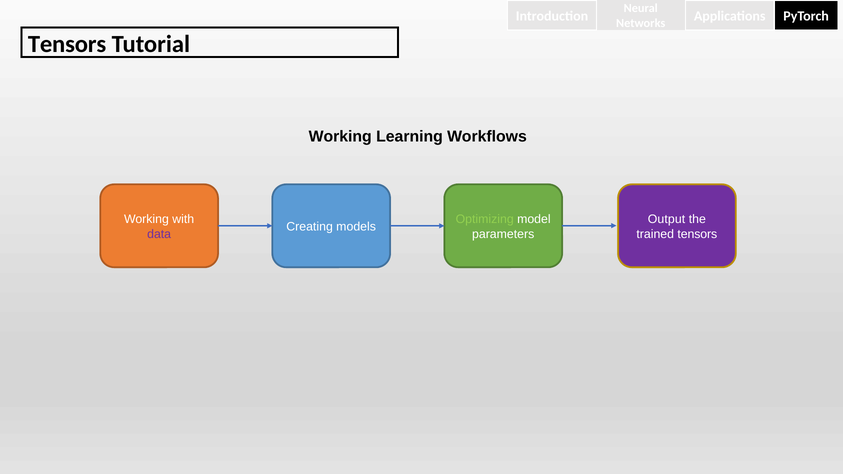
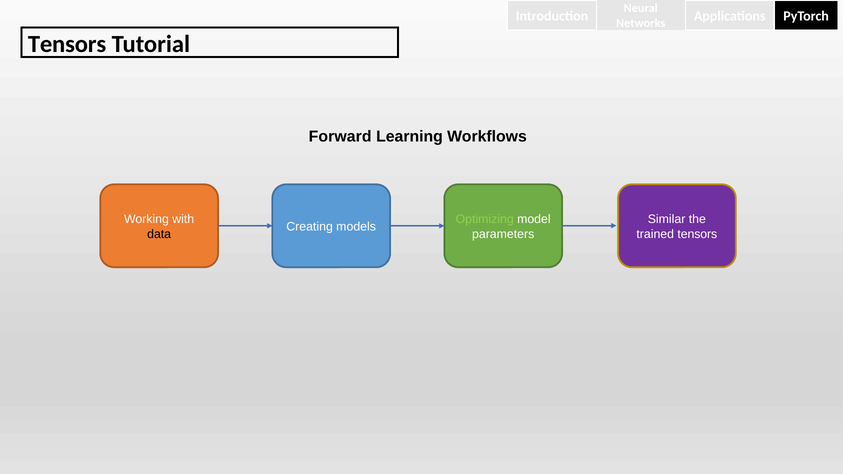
Working at (340, 137): Working -> Forward
Output: Output -> Similar
data colour: purple -> black
